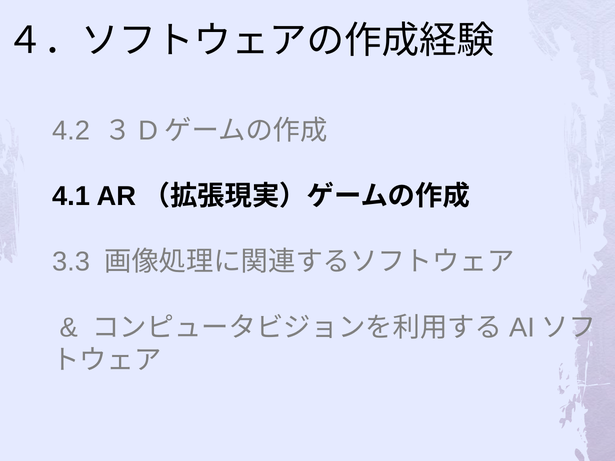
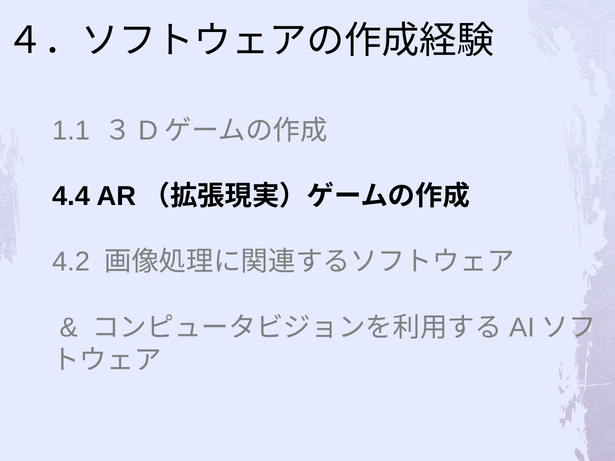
4.2: 4.2 -> 1.1
4.1: 4.1 -> 4.4
3.3: 3.3 -> 4.2
